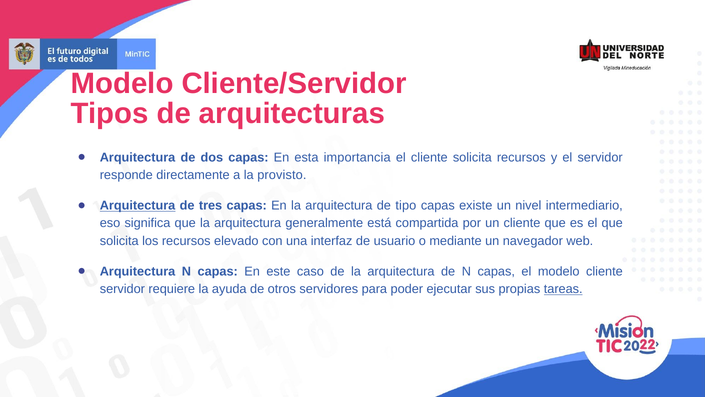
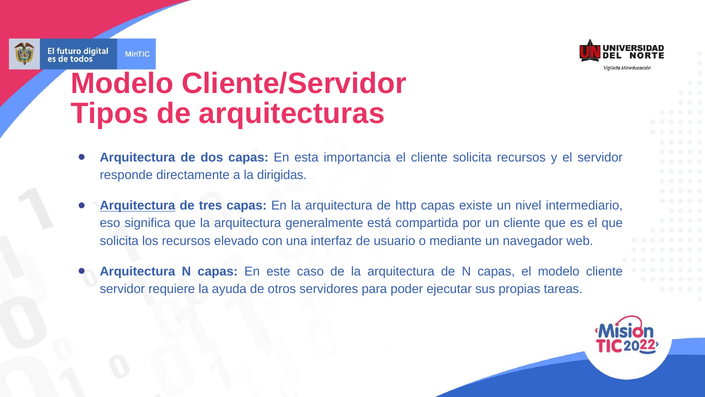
provisto: provisto -> dirigidas
tipo: tipo -> http
tareas underline: present -> none
